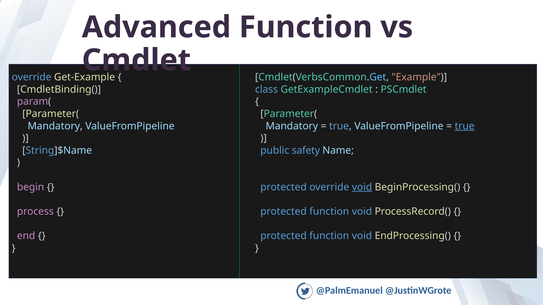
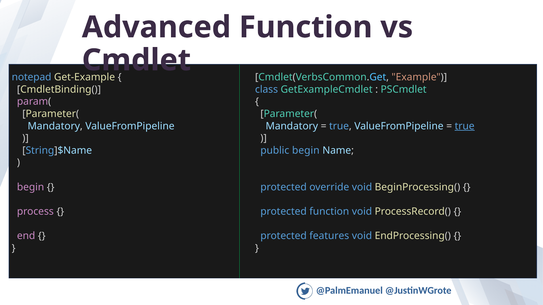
override at (32, 77): override -> notepad
public safety: safety -> begin
void at (362, 187) underline: present -> none
function at (329, 236): function -> features
